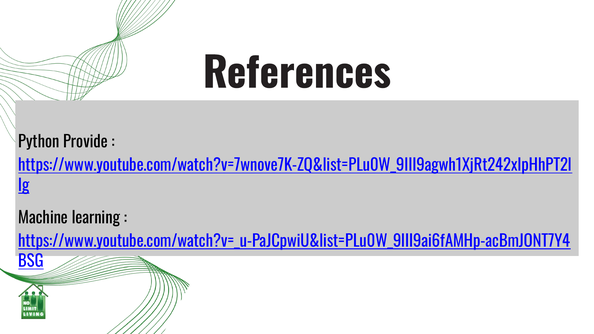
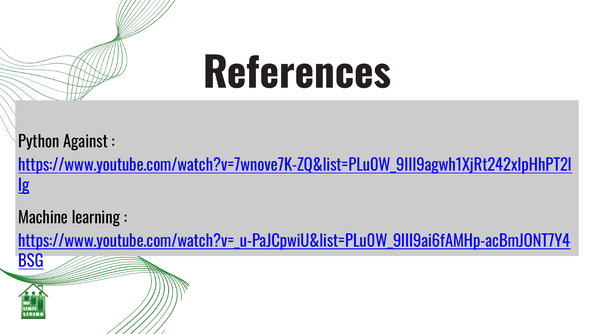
Provide: Provide -> Against
